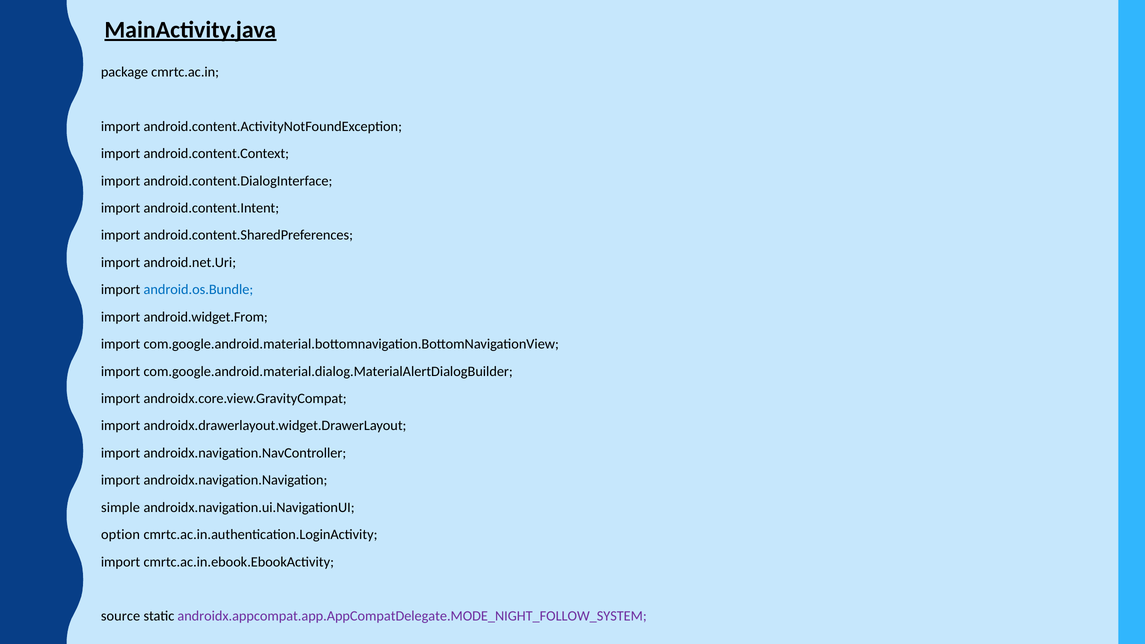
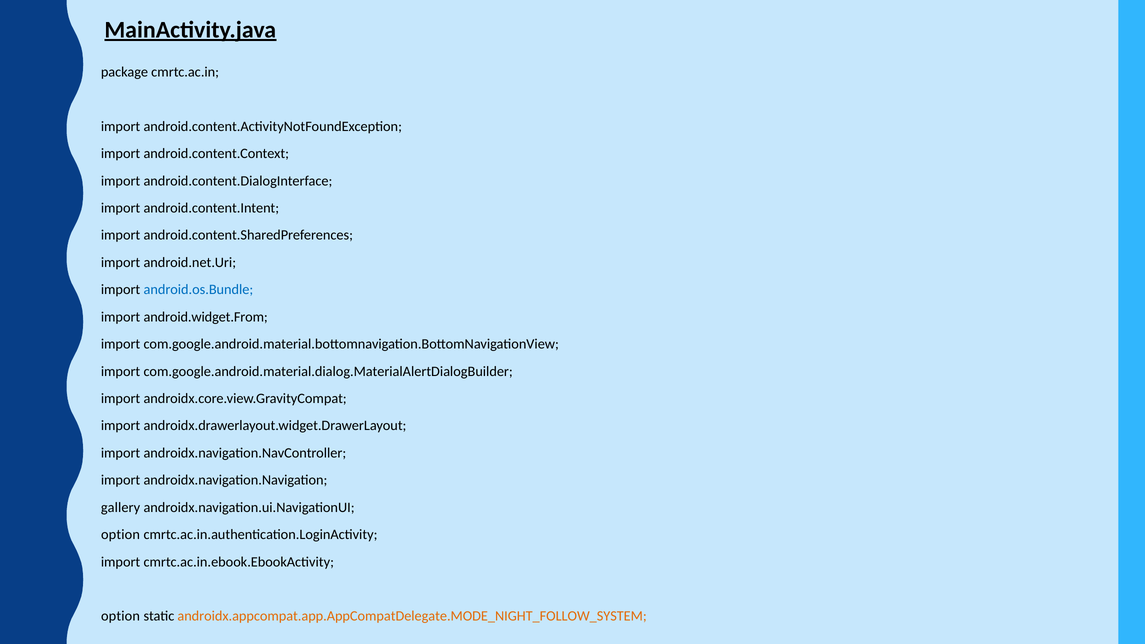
simple: simple -> gallery
source at (121, 616): source -> option
androidx.appcompat.app.AppCompatDelegate.MODE_NIGHT_FOLLOW_SYSTEM colour: purple -> orange
